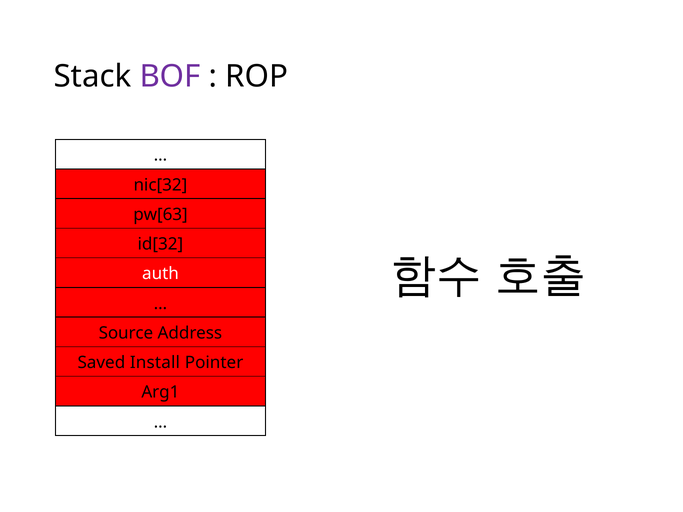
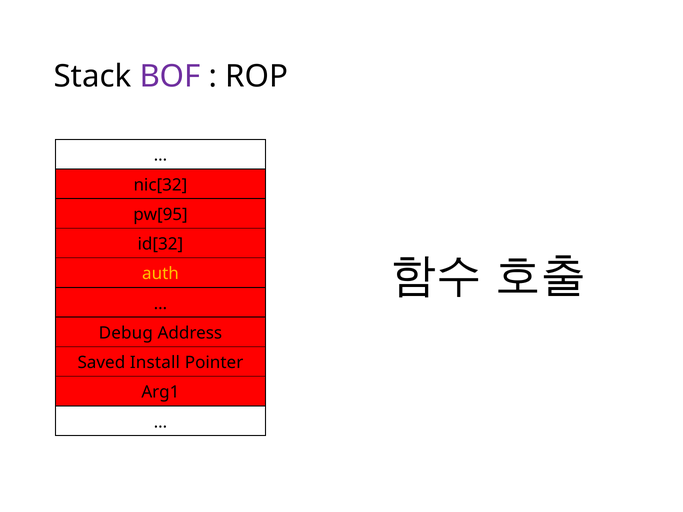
pw[63: pw[63 -> pw[95
auth colour: white -> yellow
Source: Source -> Debug
